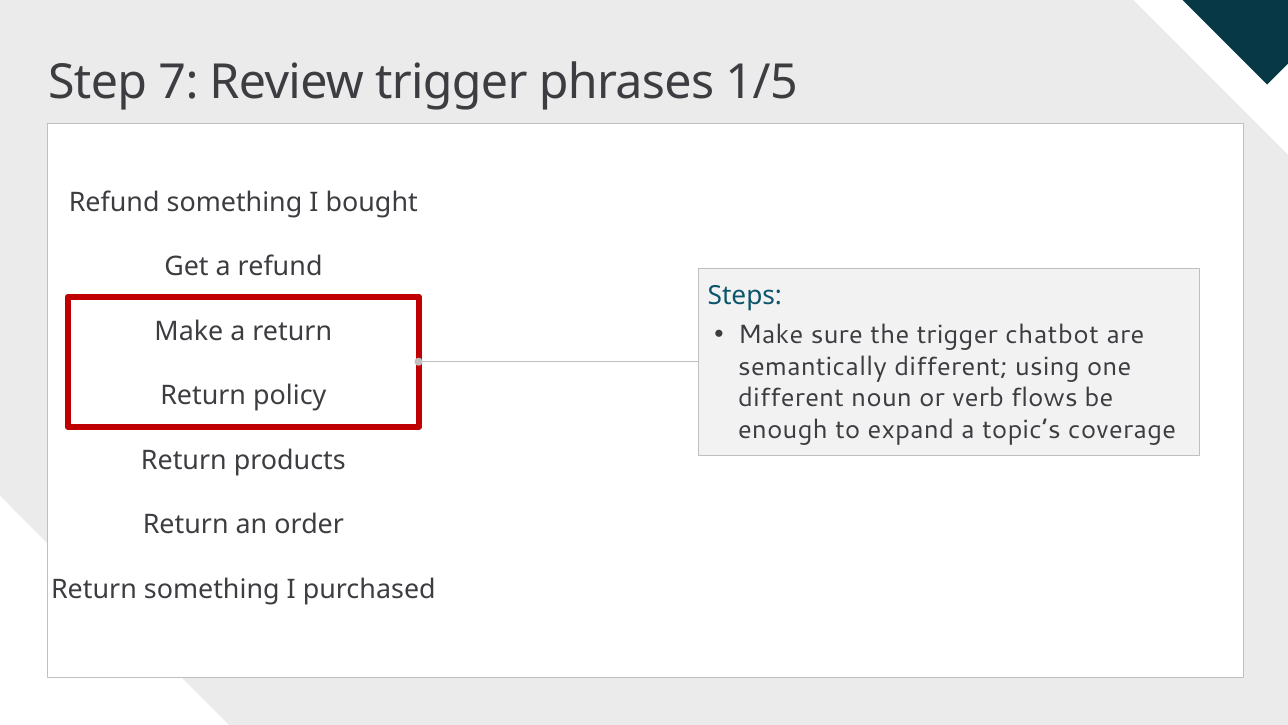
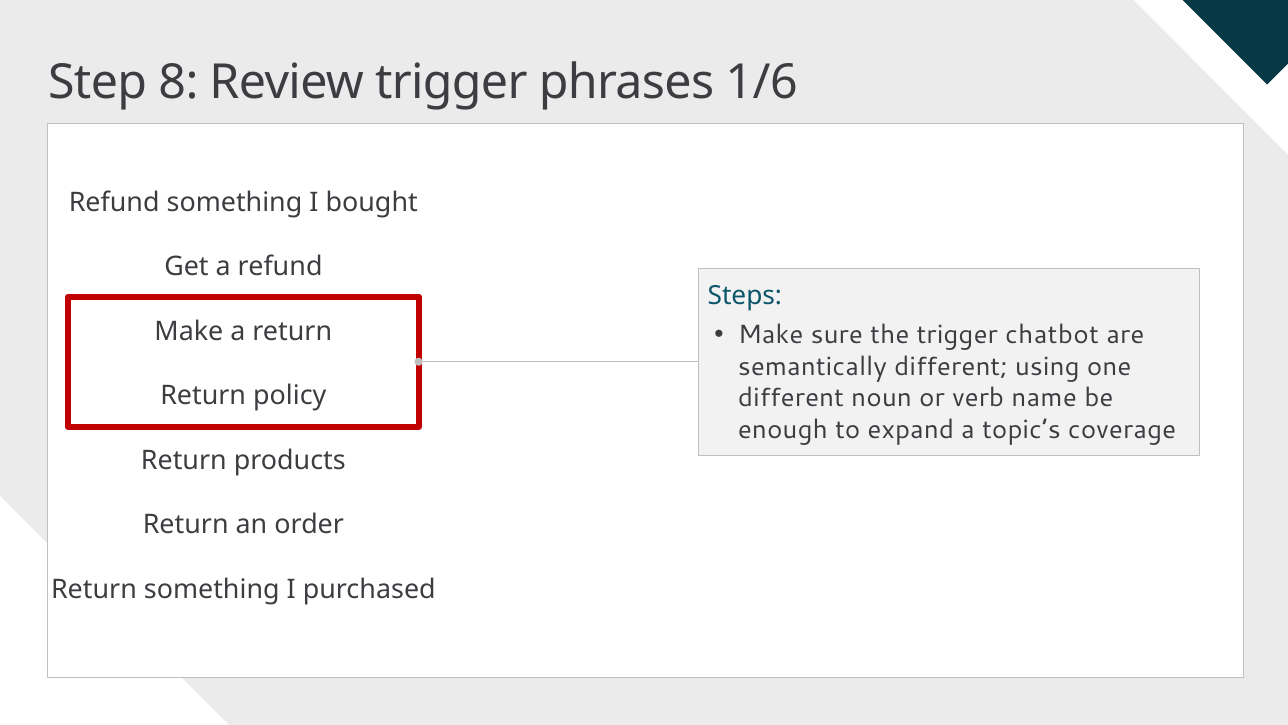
7: 7 -> 8
1/5: 1/5 -> 1/6
flows: flows -> name
